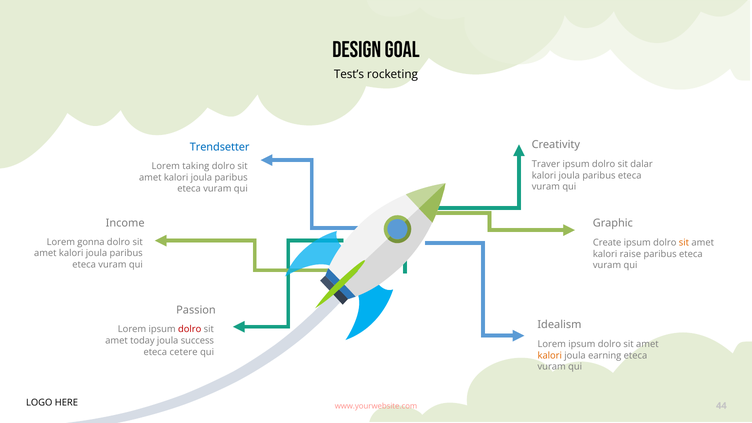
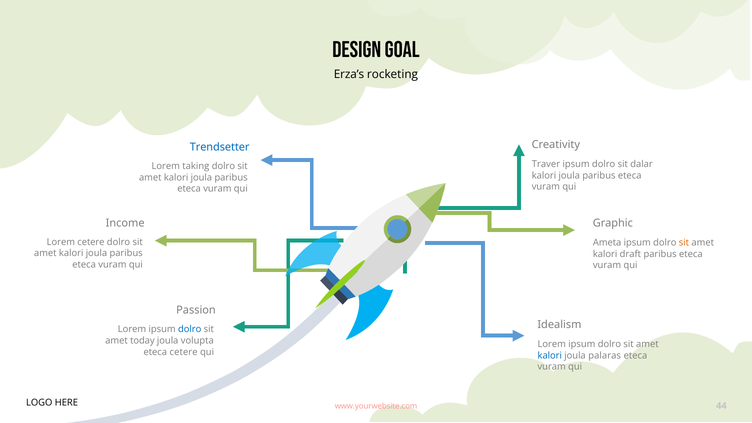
Test’s: Test’s -> Erza’s
Lorem gonna: gonna -> cetere
Create: Create -> Ameta
raise: raise -> draft
dolro at (190, 329) colour: red -> blue
success: success -> volupta
kalori at (550, 356) colour: orange -> blue
earning: earning -> palaras
